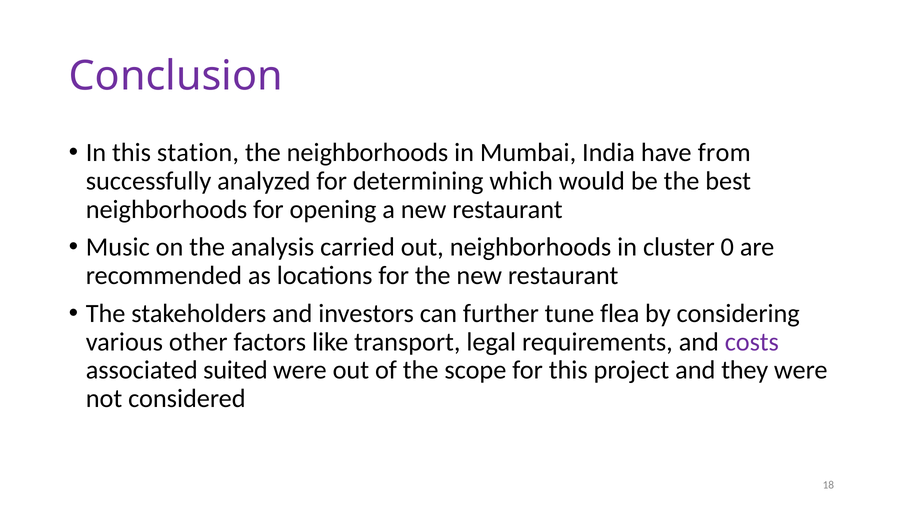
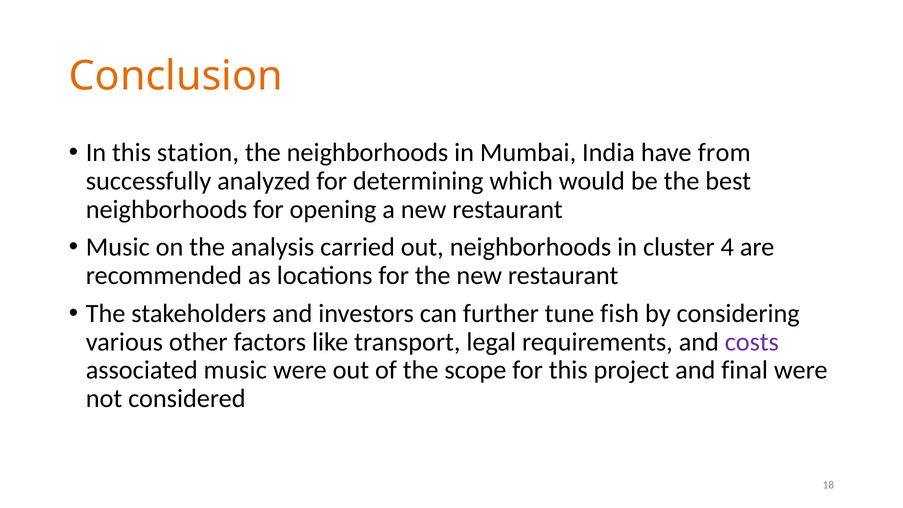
Conclusion colour: purple -> orange
0: 0 -> 4
flea: flea -> fish
associated suited: suited -> music
they: they -> final
